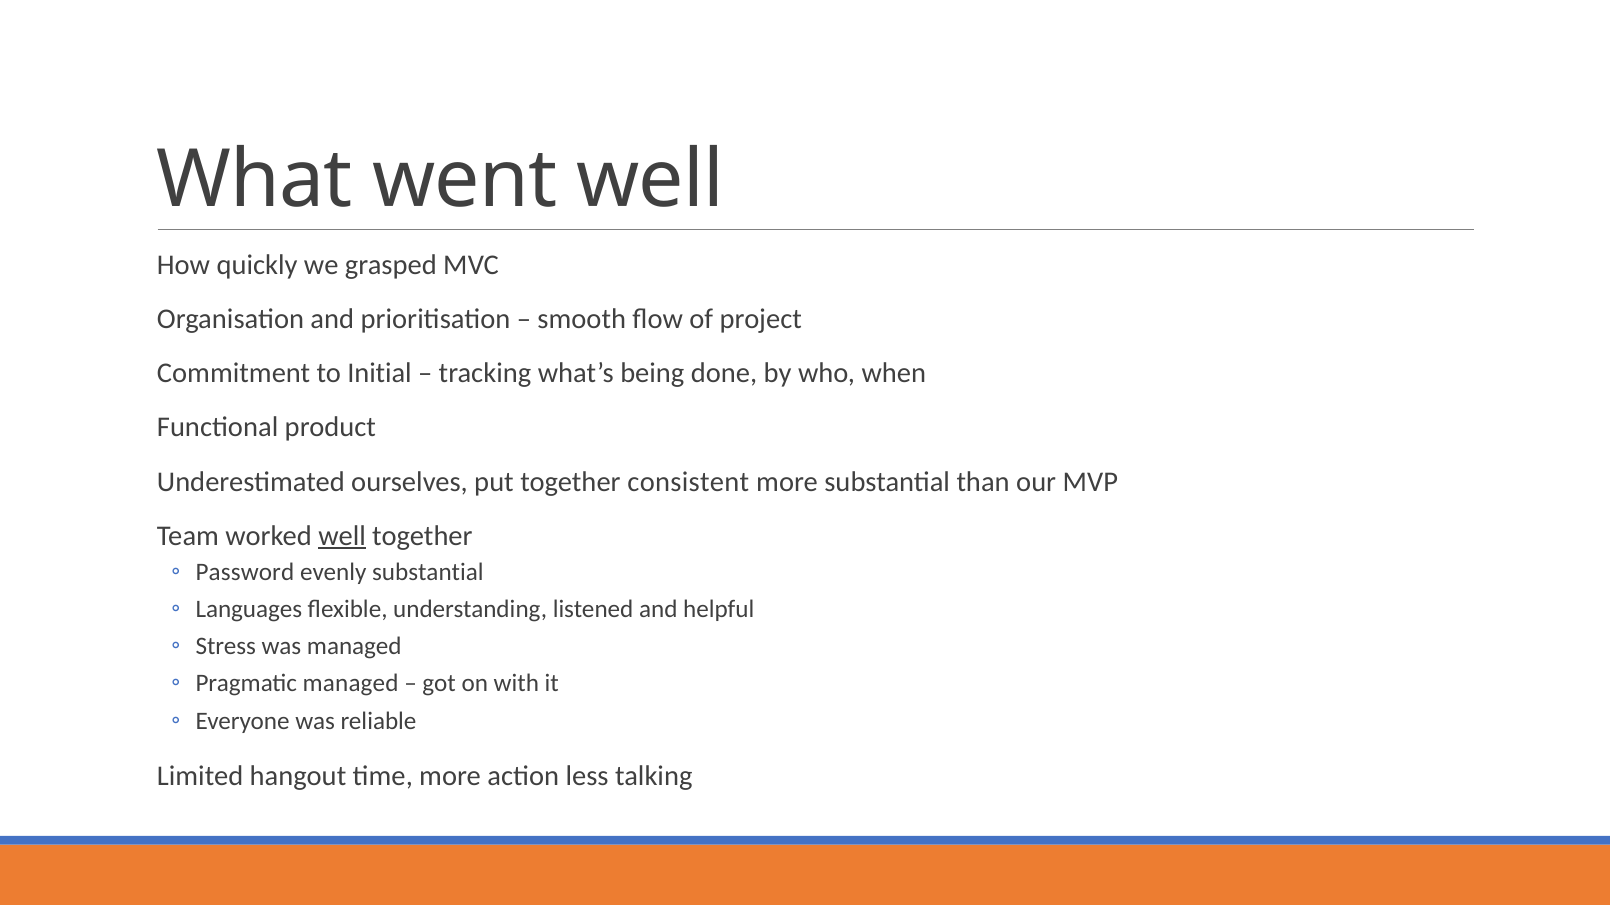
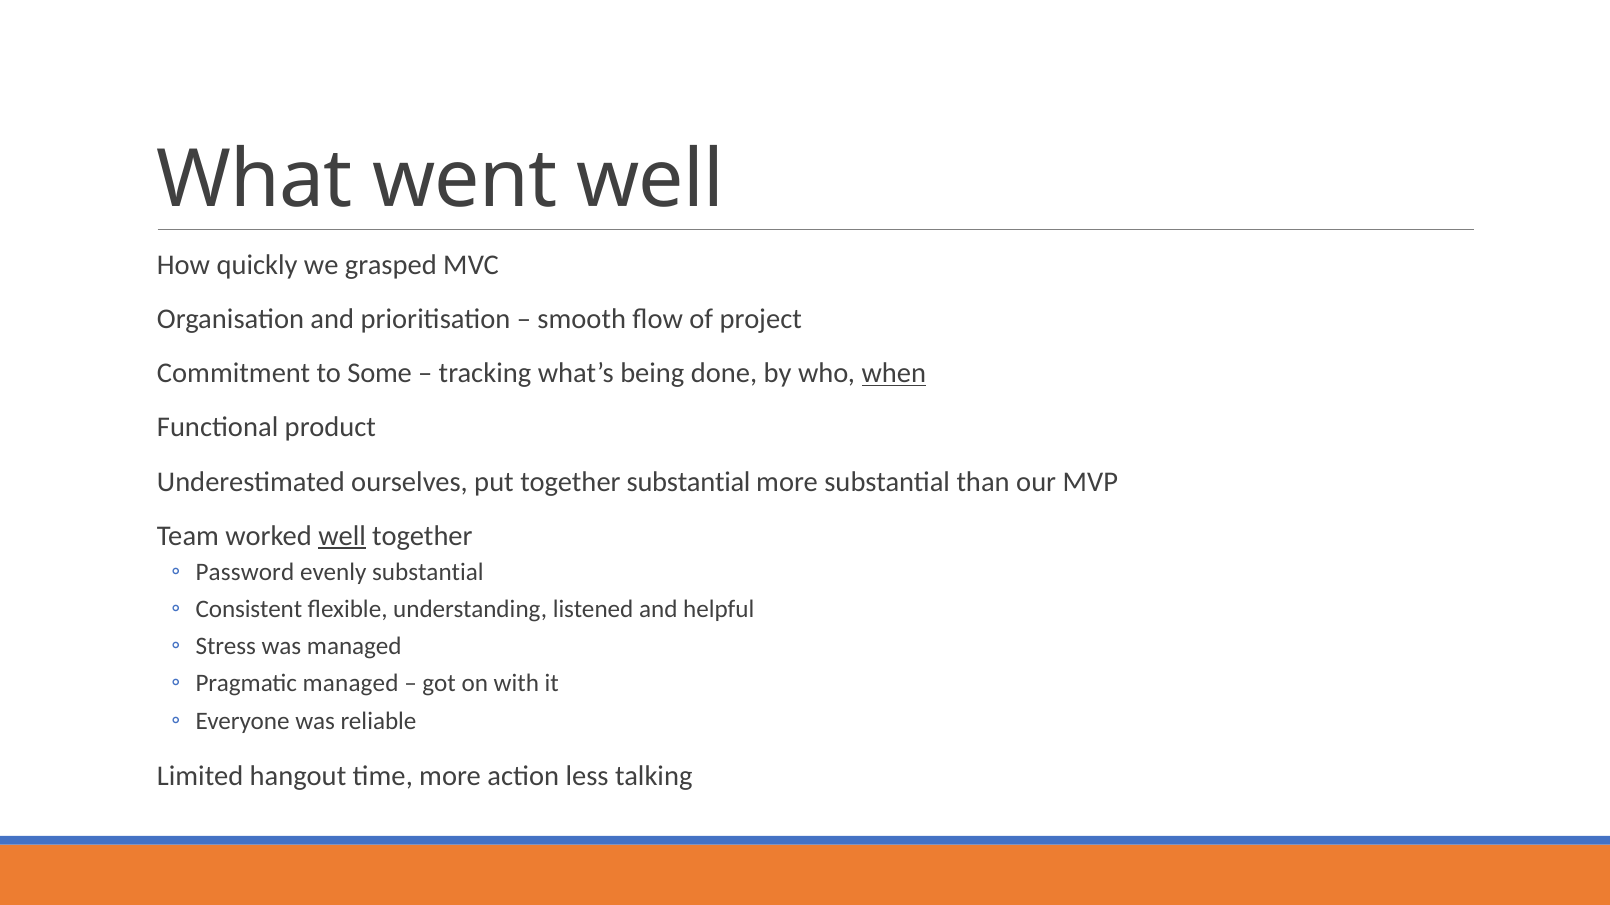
Initial: Initial -> Some
when underline: none -> present
together consistent: consistent -> substantial
Languages: Languages -> Consistent
